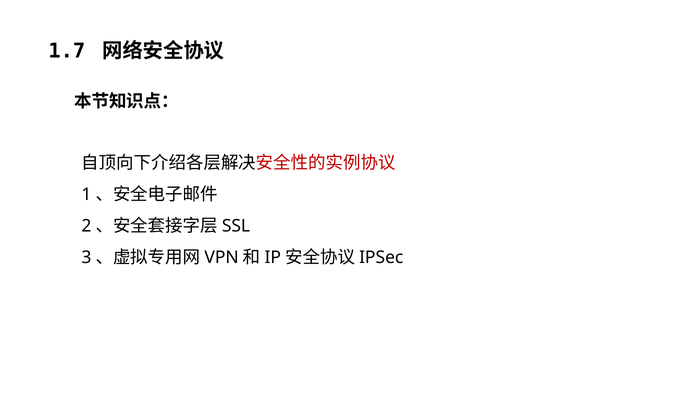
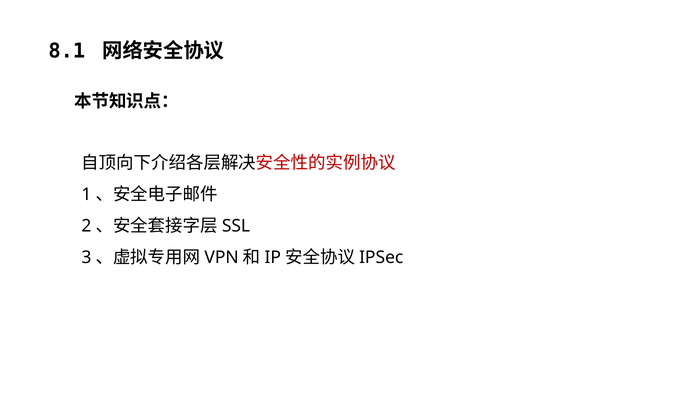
1.7: 1.7 -> 8.1
